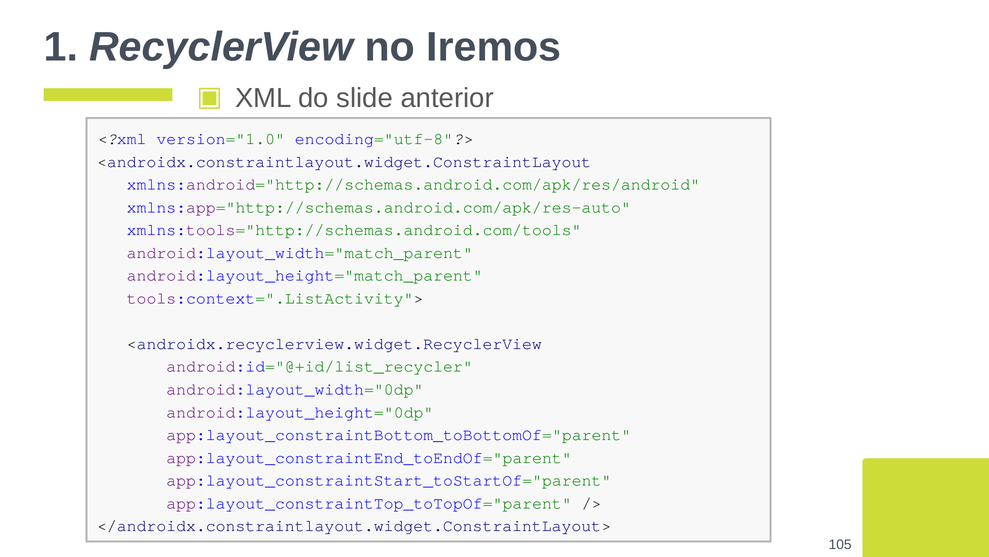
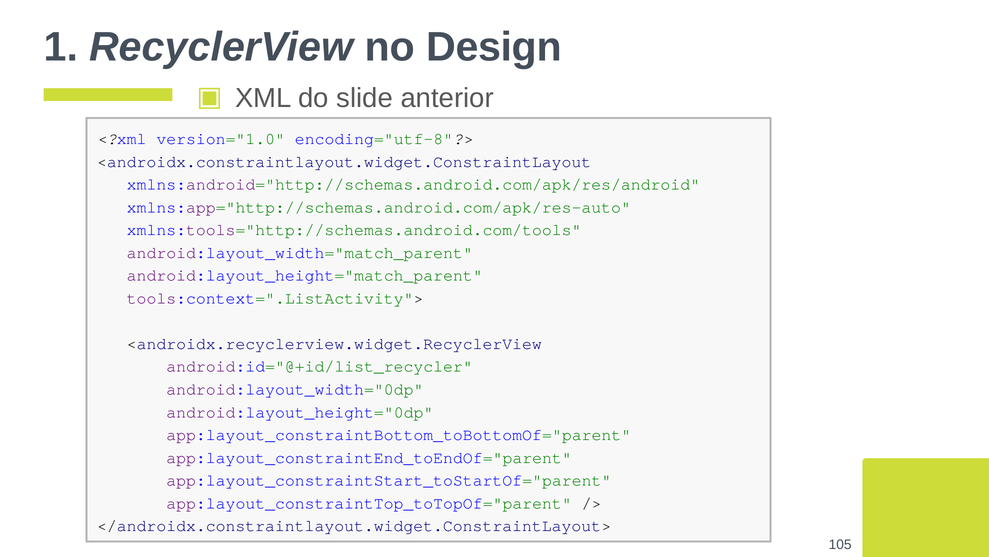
Iremos: Iremos -> Design
